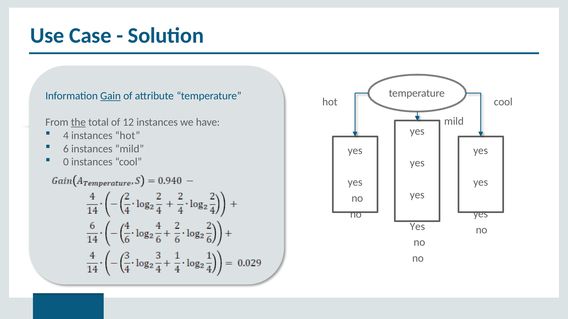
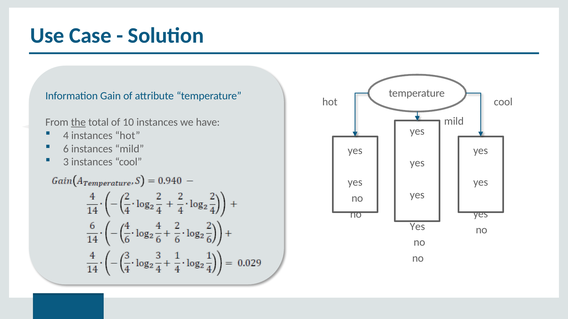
Gain underline: present -> none
12: 12 -> 10
0: 0 -> 3
